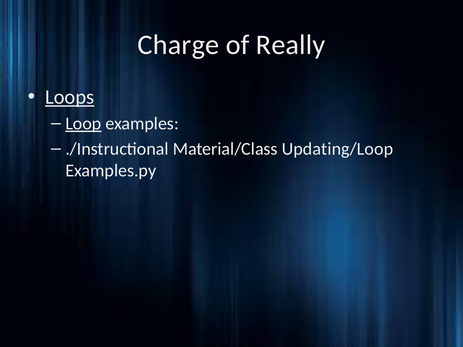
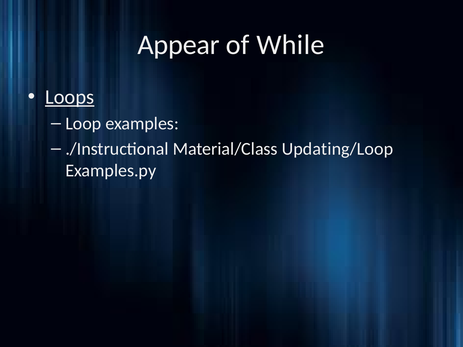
Charge: Charge -> Appear
Really: Really -> While
Loop underline: present -> none
